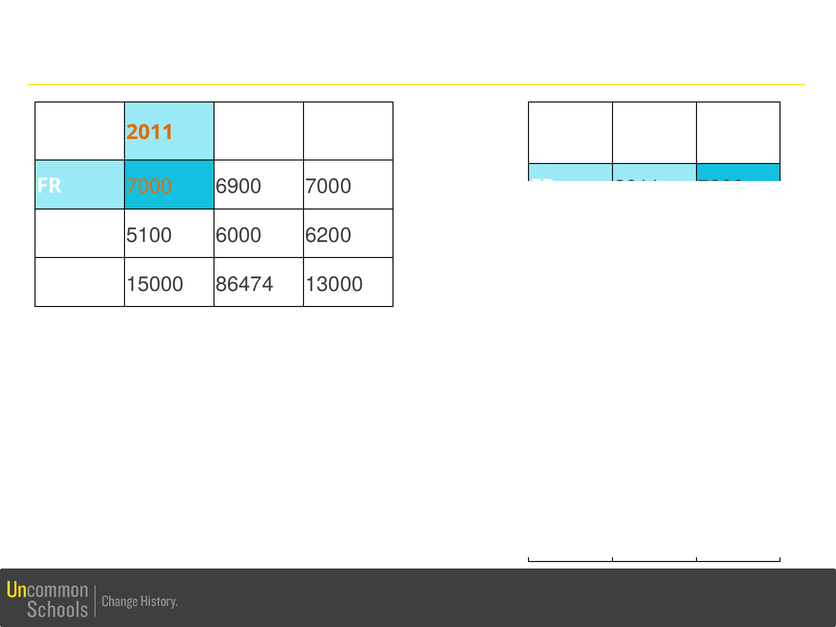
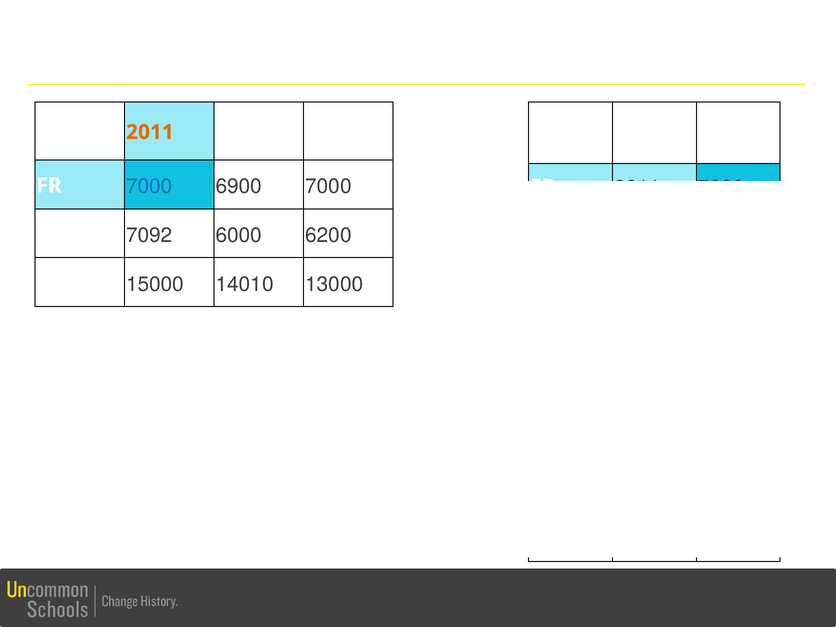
7000 at (149, 187) colour: orange -> blue
5100: 5100 -> 7092
86474: 86474 -> 14010
